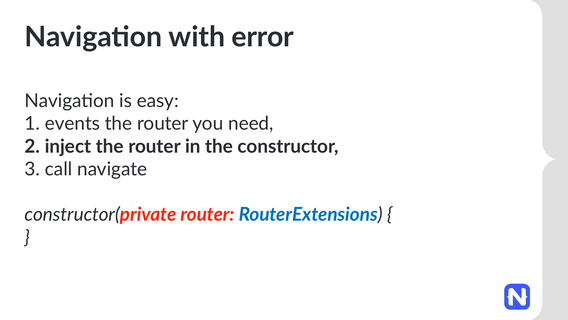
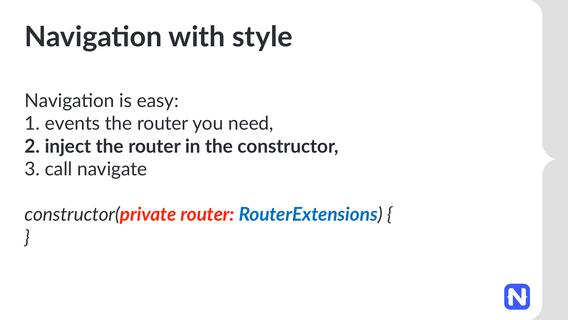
error: error -> style
